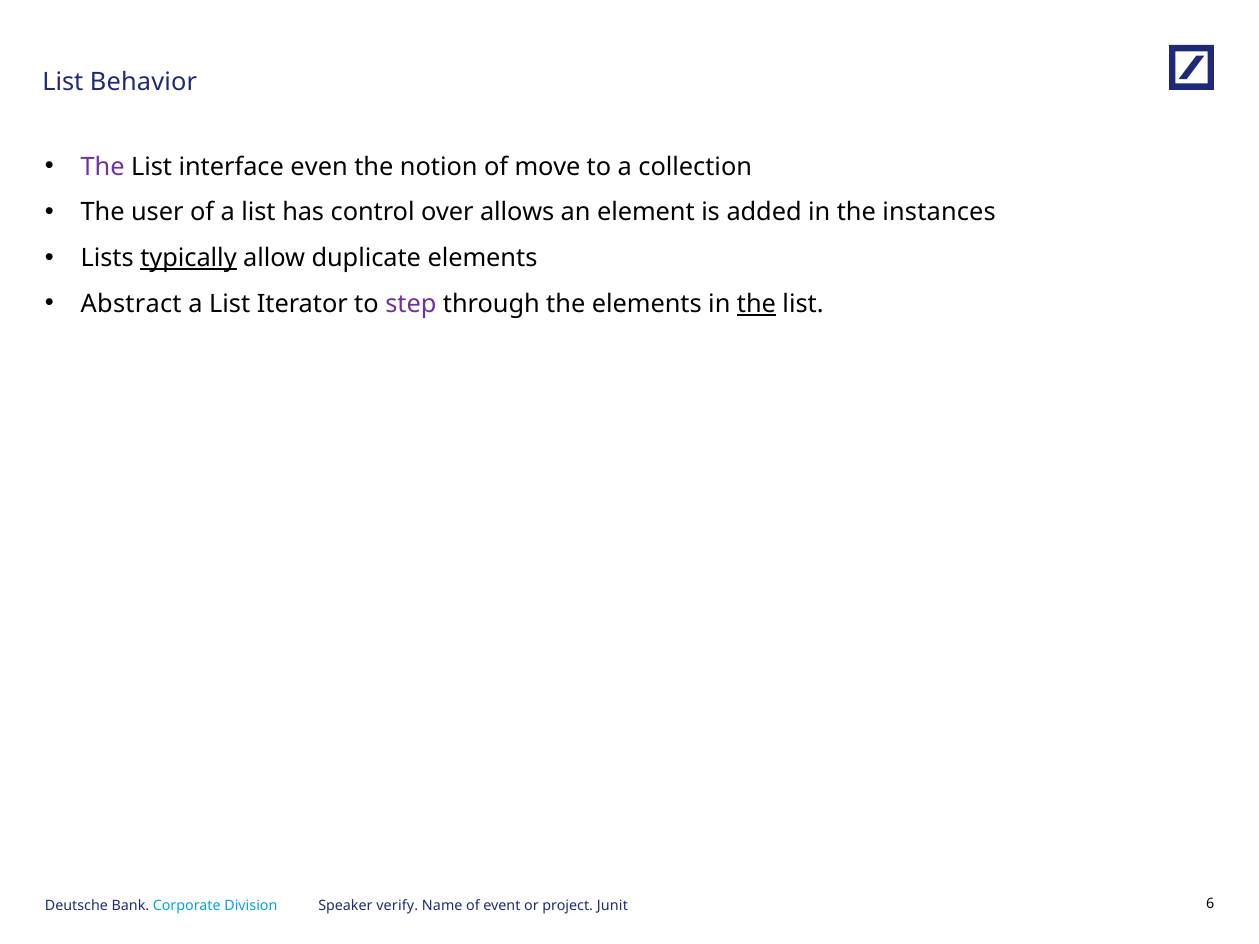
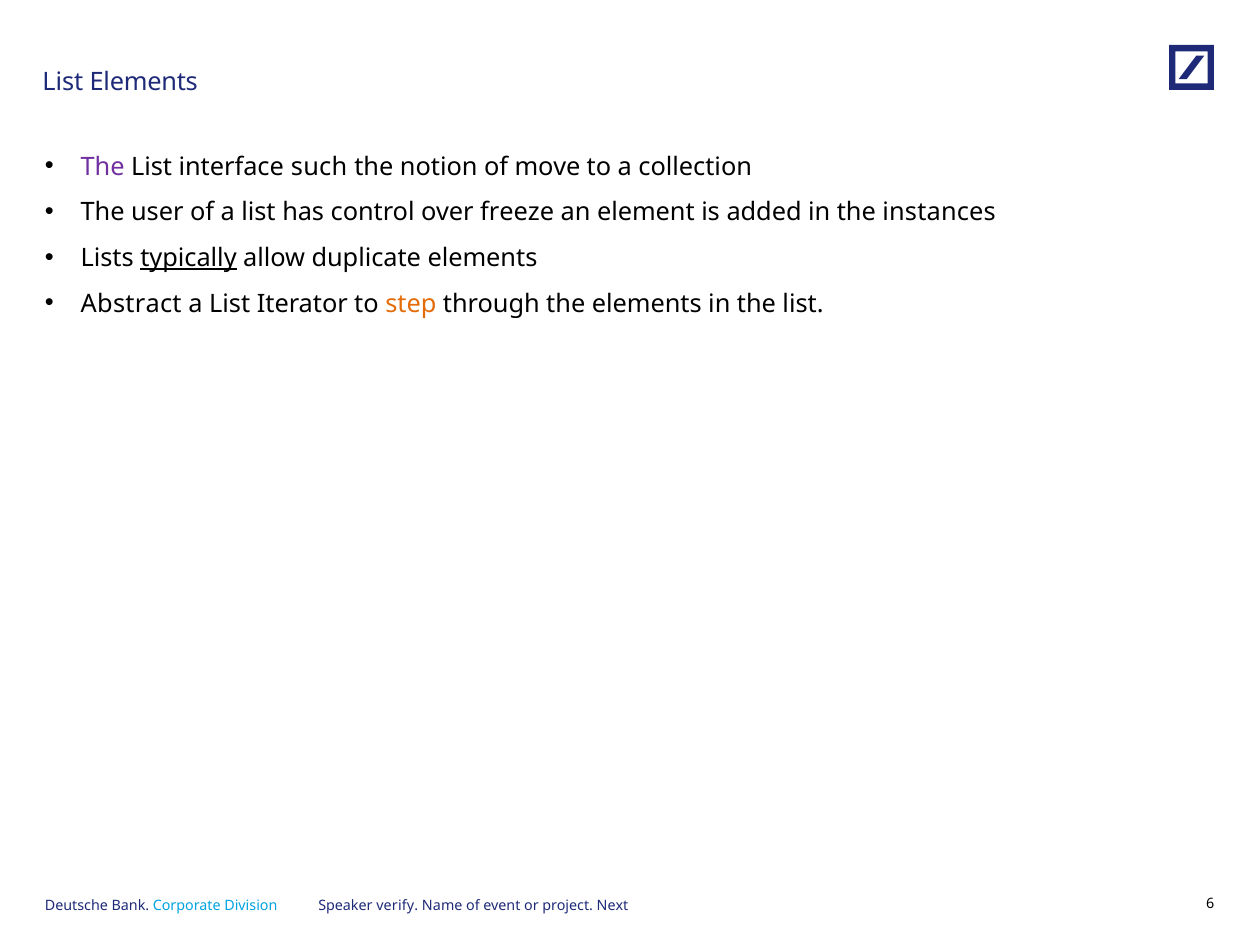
List Behavior: Behavior -> Elements
even: even -> such
allows: allows -> freeze
step colour: purple -> orange
the at (756, 304) underline: present -> none
Junit: Junit -> Next
